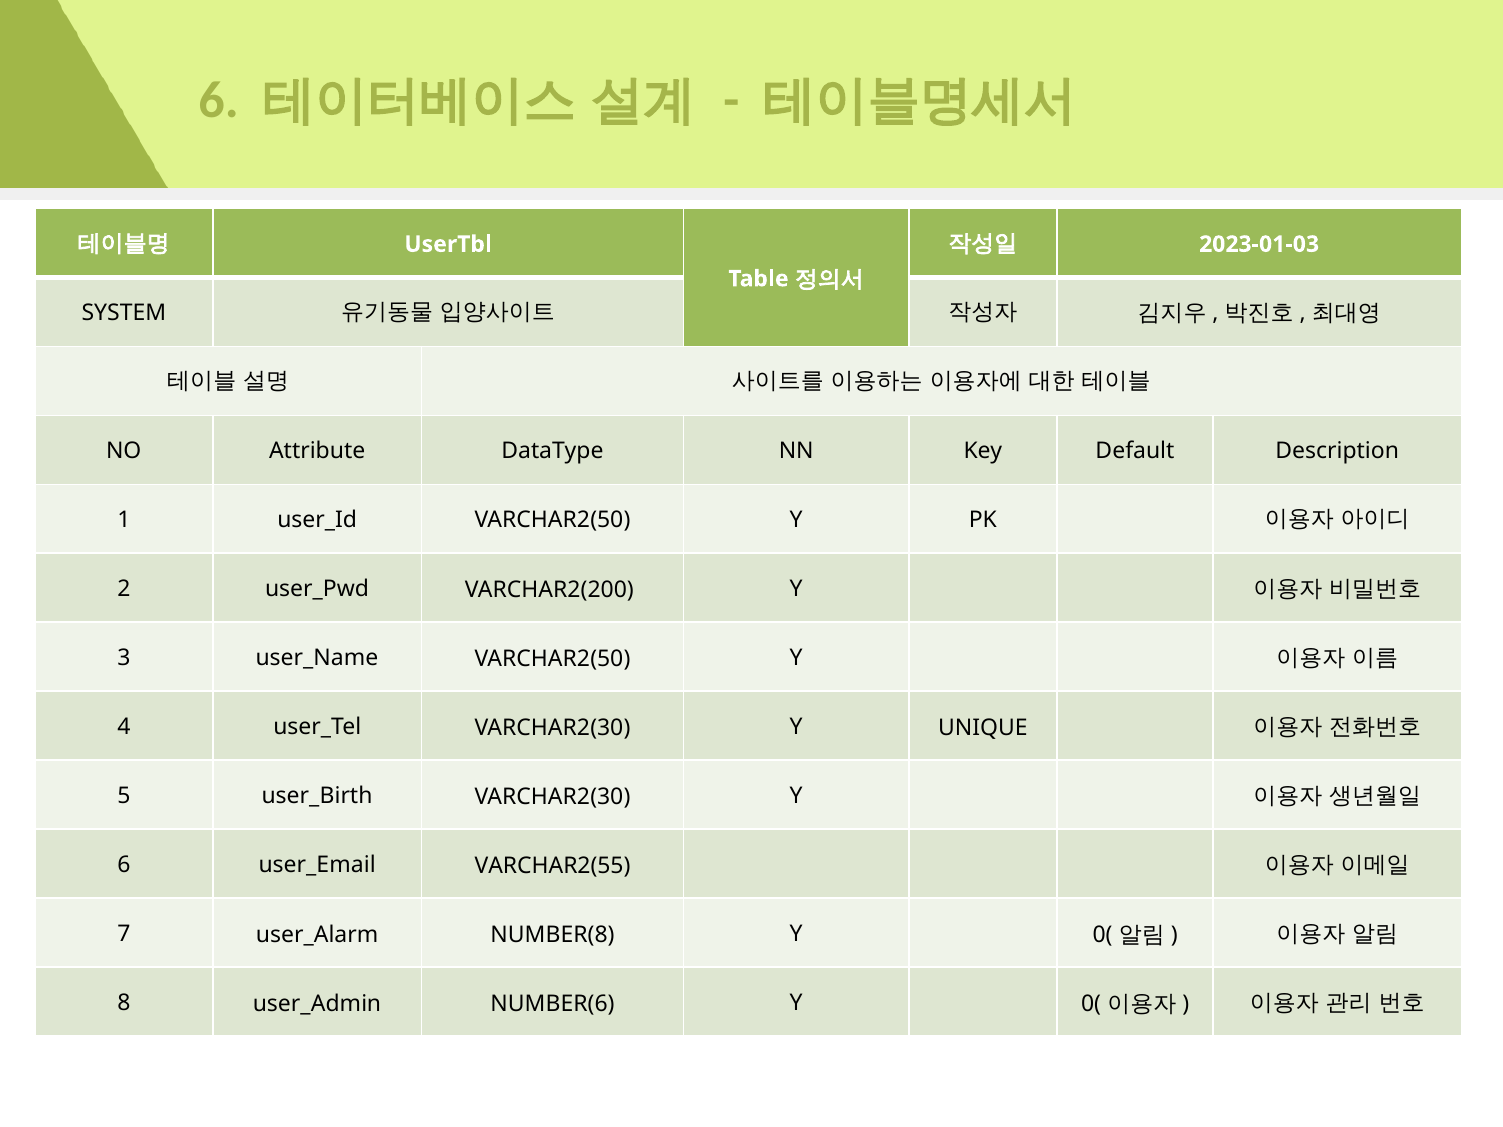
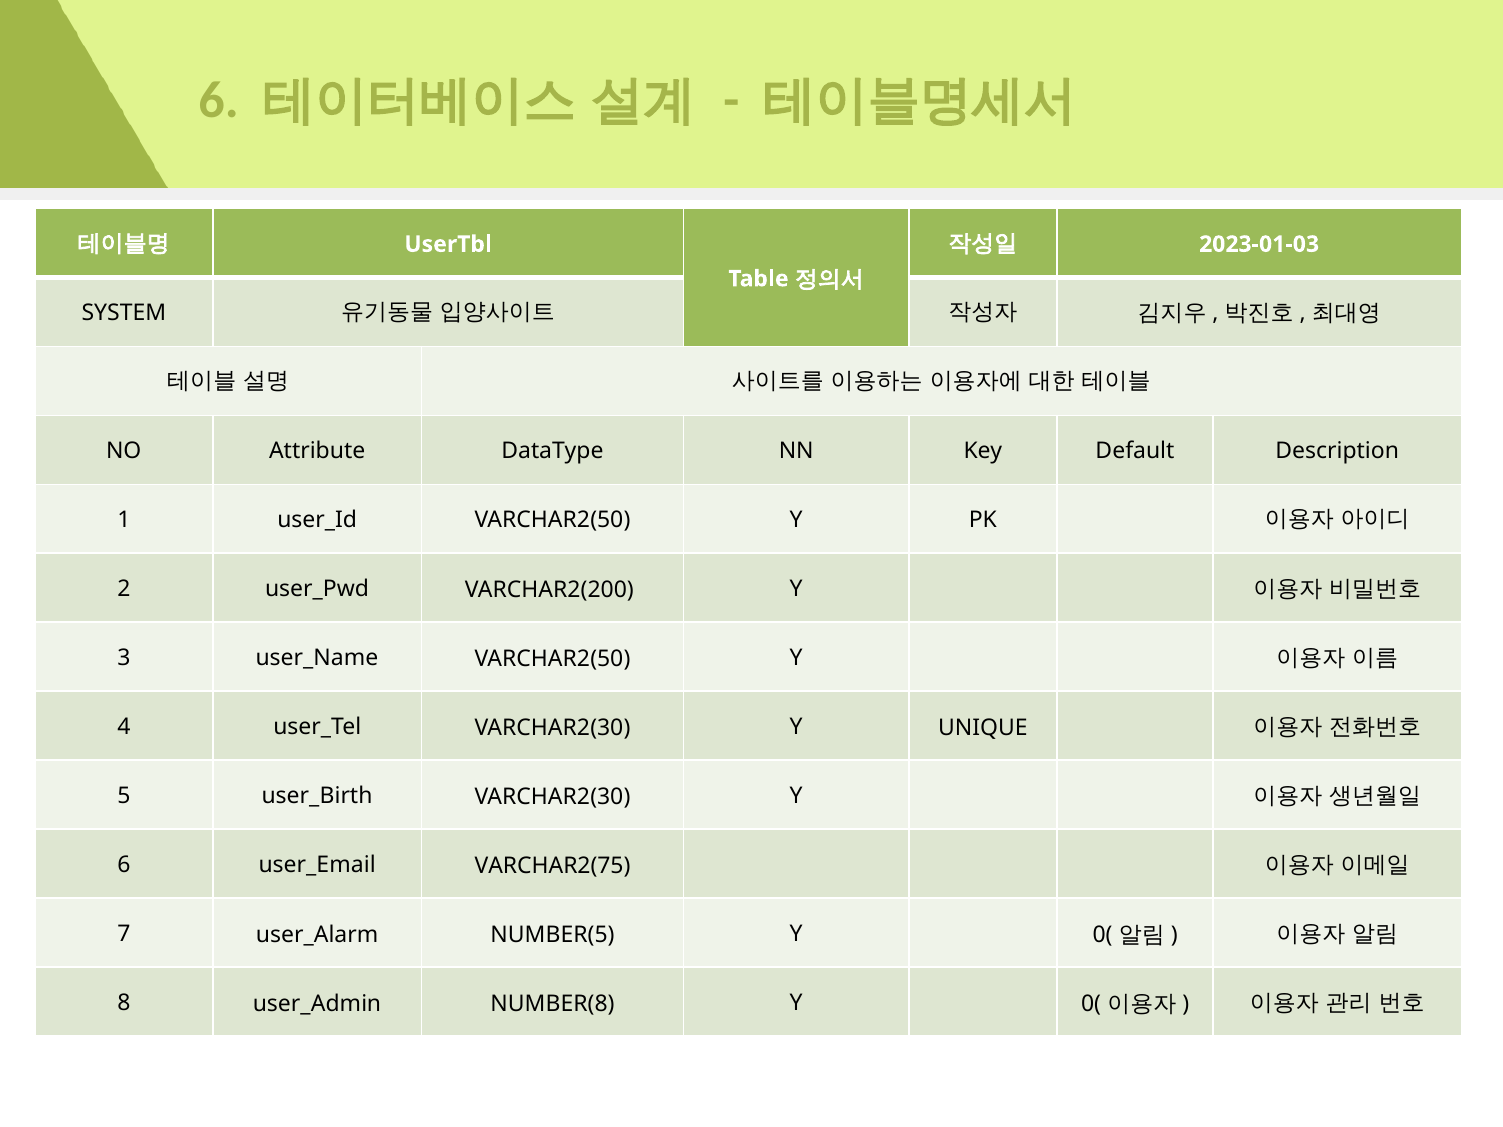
VARCHAR2(55: VARCHAR2(55 -> VARCHAR2(75
NUMBER(8: NUMBER(8 -> NUMBER(5
NUMBER(6: NUMBER(6 -> NUMBER(8
